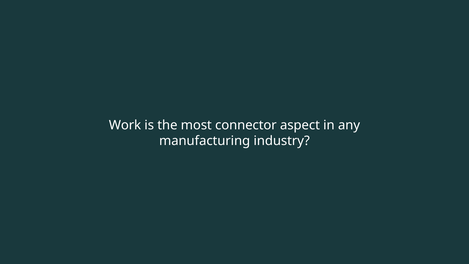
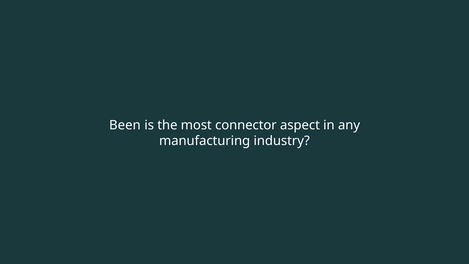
Work: Work -> Been
